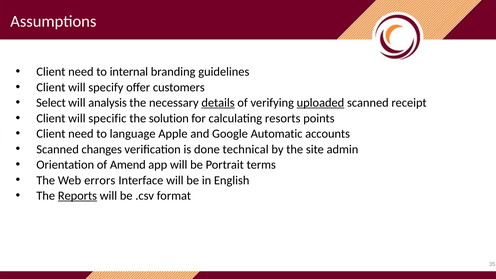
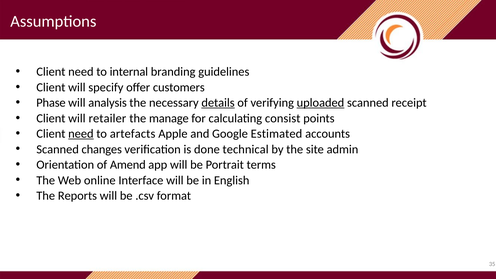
Select: Select -> Phase
specific: specific -> retailer
solution: solution -> manage
resorts: resorts -> consist
need at (81, 134) underline: none -> present
language: language -> artefacts
Automatic: Automatic -> Estimated
errors: errors -> online
Reports underline: present -> none
